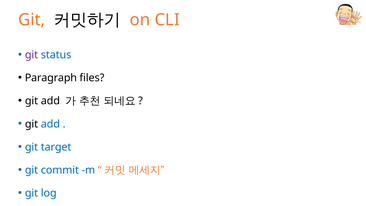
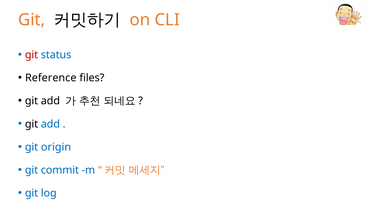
git at (32, 55) colour: purple -> red
Paragraph: Paragraph -> Reference
target: target -> origin
